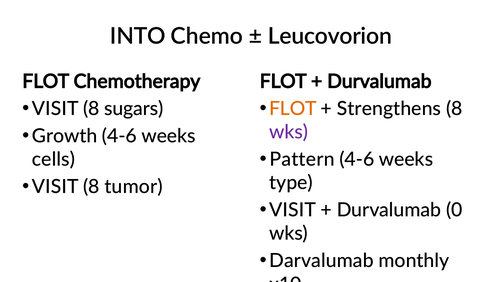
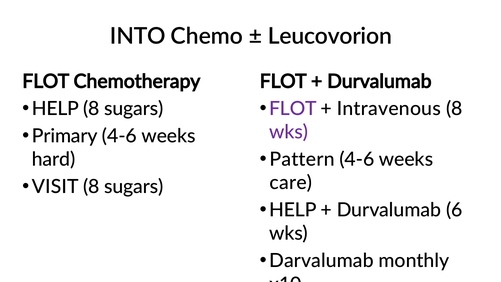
VISIT at (55, 109): VISIT -> HELP
FLOT at (293, 109) colour: orange -> purple
Strengthens: Strengthens -> Intravenous
Growth: Growth -> Primary
cells: cells -> hard
type: type -> care
tumor at (134, 187): tumor -> sugars
VISIT at (293, 210): VISIT -> HELP
0: 0 -> 6
